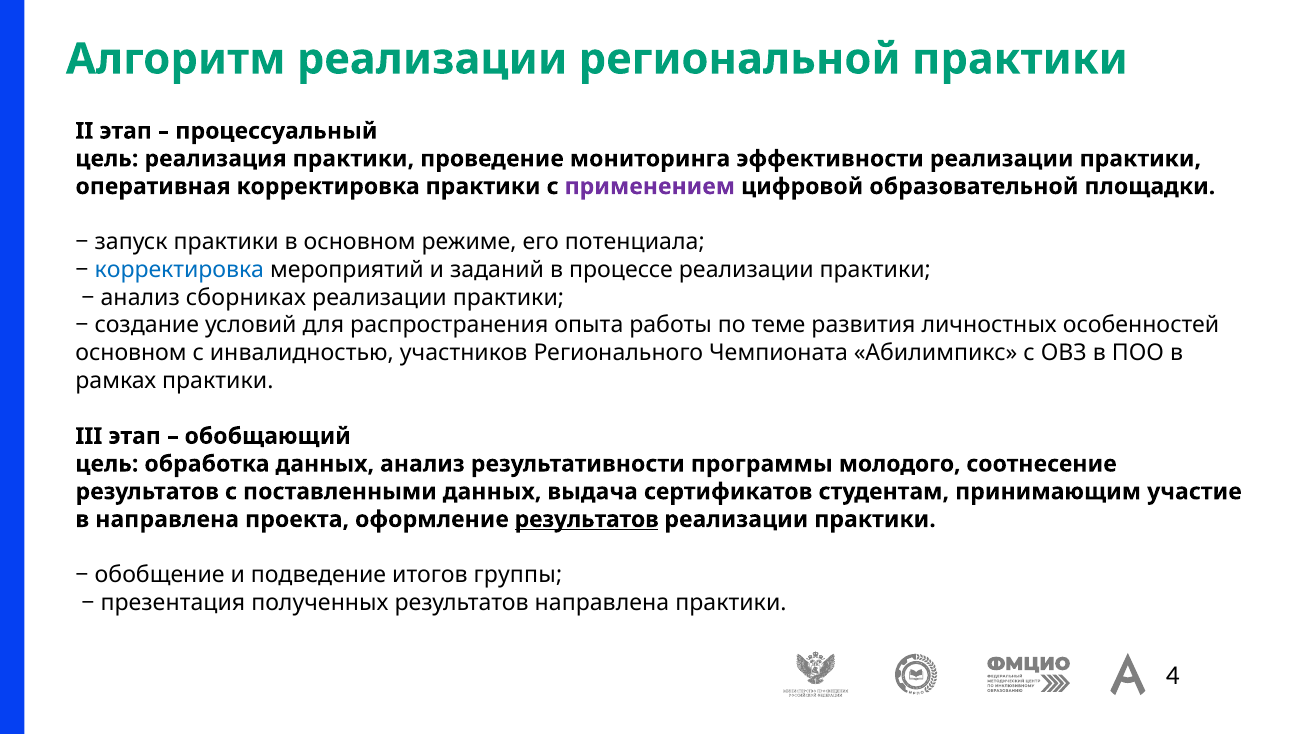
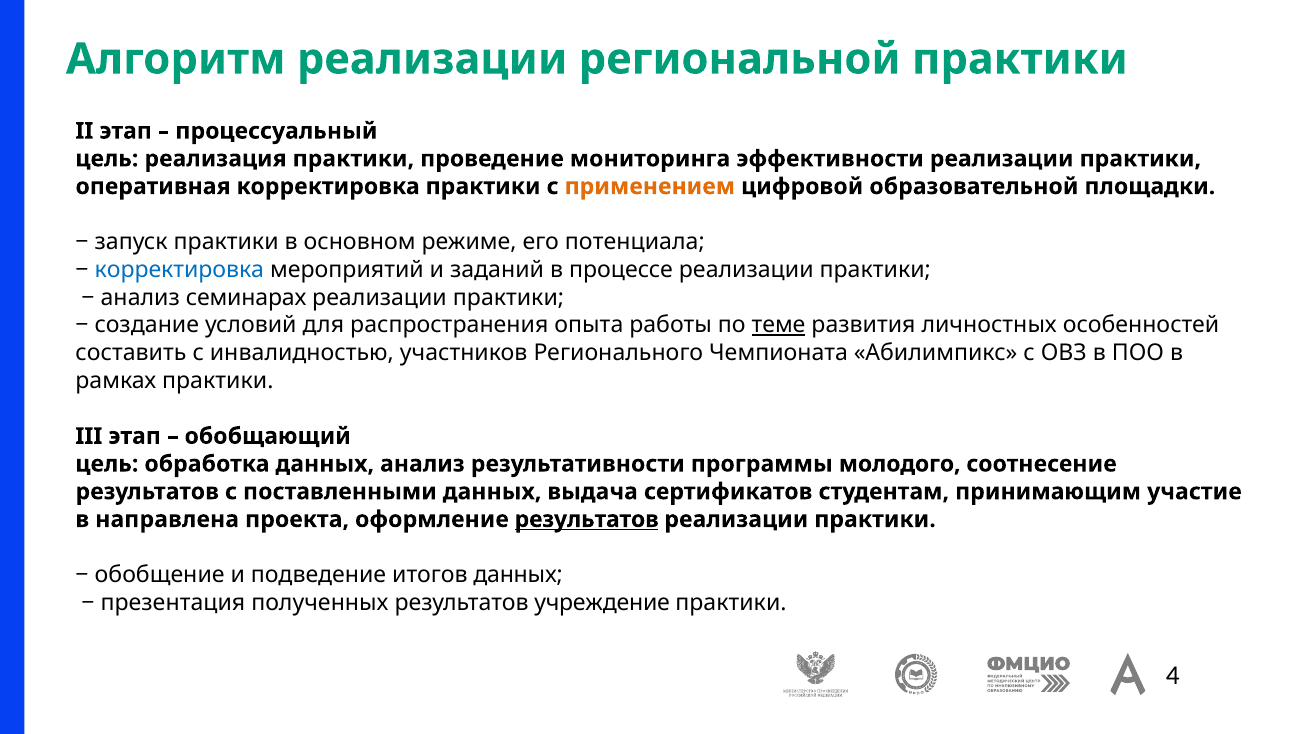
применением colour: purple -> orange
сборниках: сборниках -> семинарах
теме underline: none -> present
основном at (131, 353): основном -> составить
итогов группы: группы -> данных
результатов направлена: направлена -> учреждение
